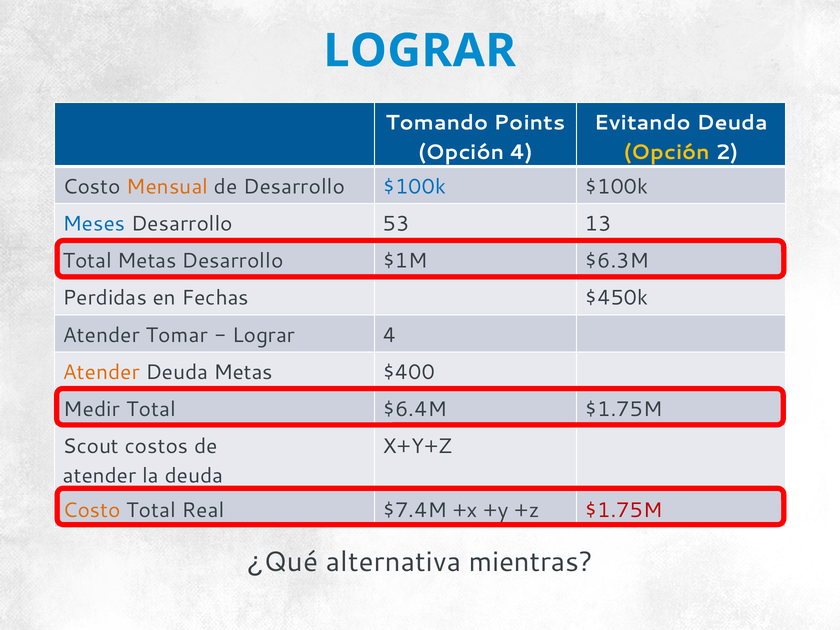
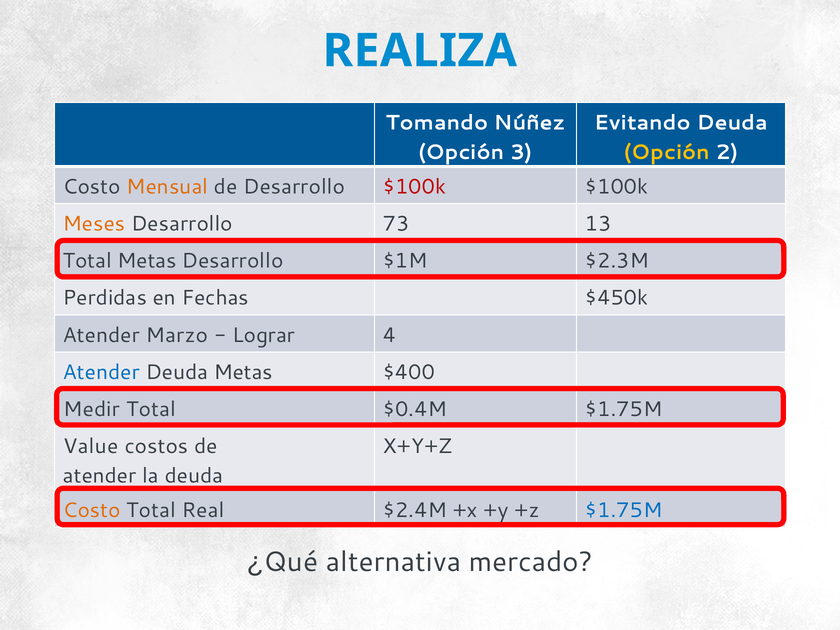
LOGRAR at (420, 51): LOGRAR -> REALIZA
Points: Points -> Núñez
Opción 4: 4 -> 3
$100k at (414, 187) colour: blue -> red
Meses colour: blue -> orange
53: 53 -> 73
$6.3M: $6.3M -> $2.3M
Tomar: Tomar -> Marzo
Atender at (101, 372) colour: orange -> blue
$6.4M: $6.4M -> $0.4M
Scout: Scout -> Value
$7.4M: $7.4M -> $2.4M
$1.75M at (624, 510) colour: red -> blue
mientras: mientras -> mercado
